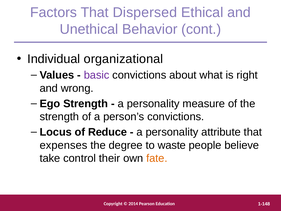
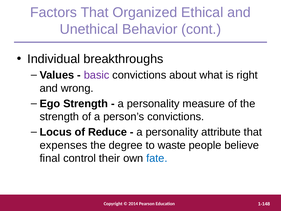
Dispersed: Dispersed -> Organized
organizational: organizational -> breakthroughs
take: take -> final
fate colour: orange -> blue
